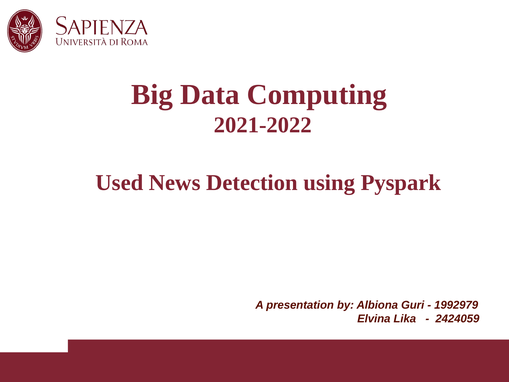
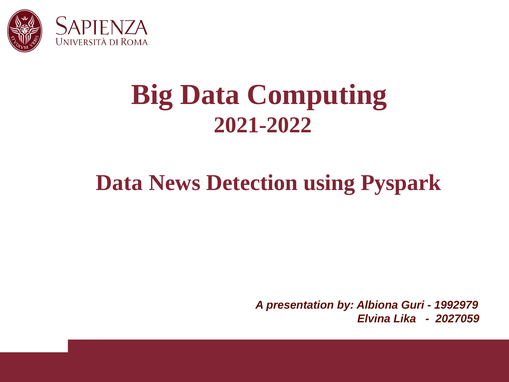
Used at (119, 183): Used -> Data
2424059: 2424059 -> 2027059
